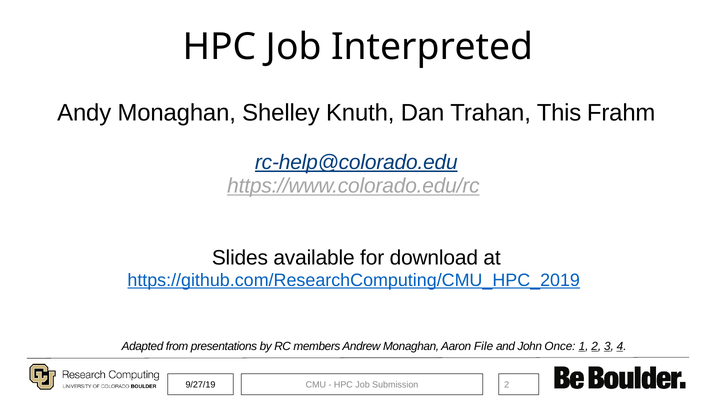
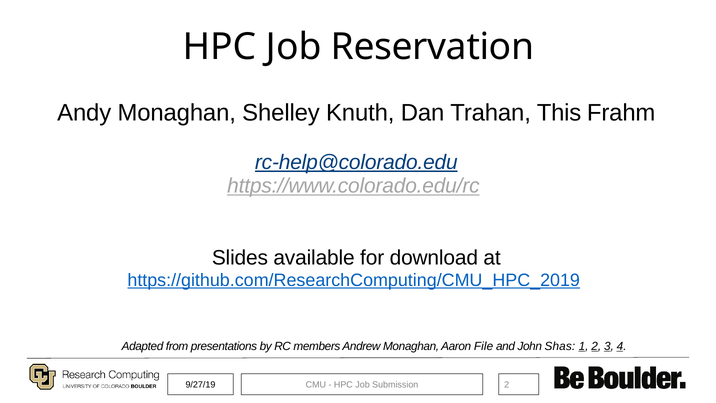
Interpreted: Interpreted -> Reservation
Once: Once -> Shas
